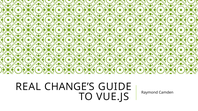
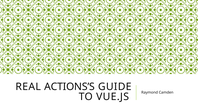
CHANGE’S: CHANGE’S -> ACTIONS’S
